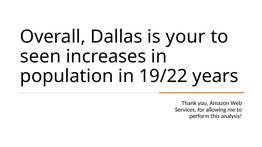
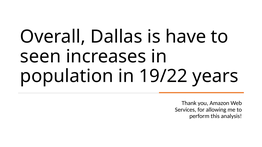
your: your -> have
